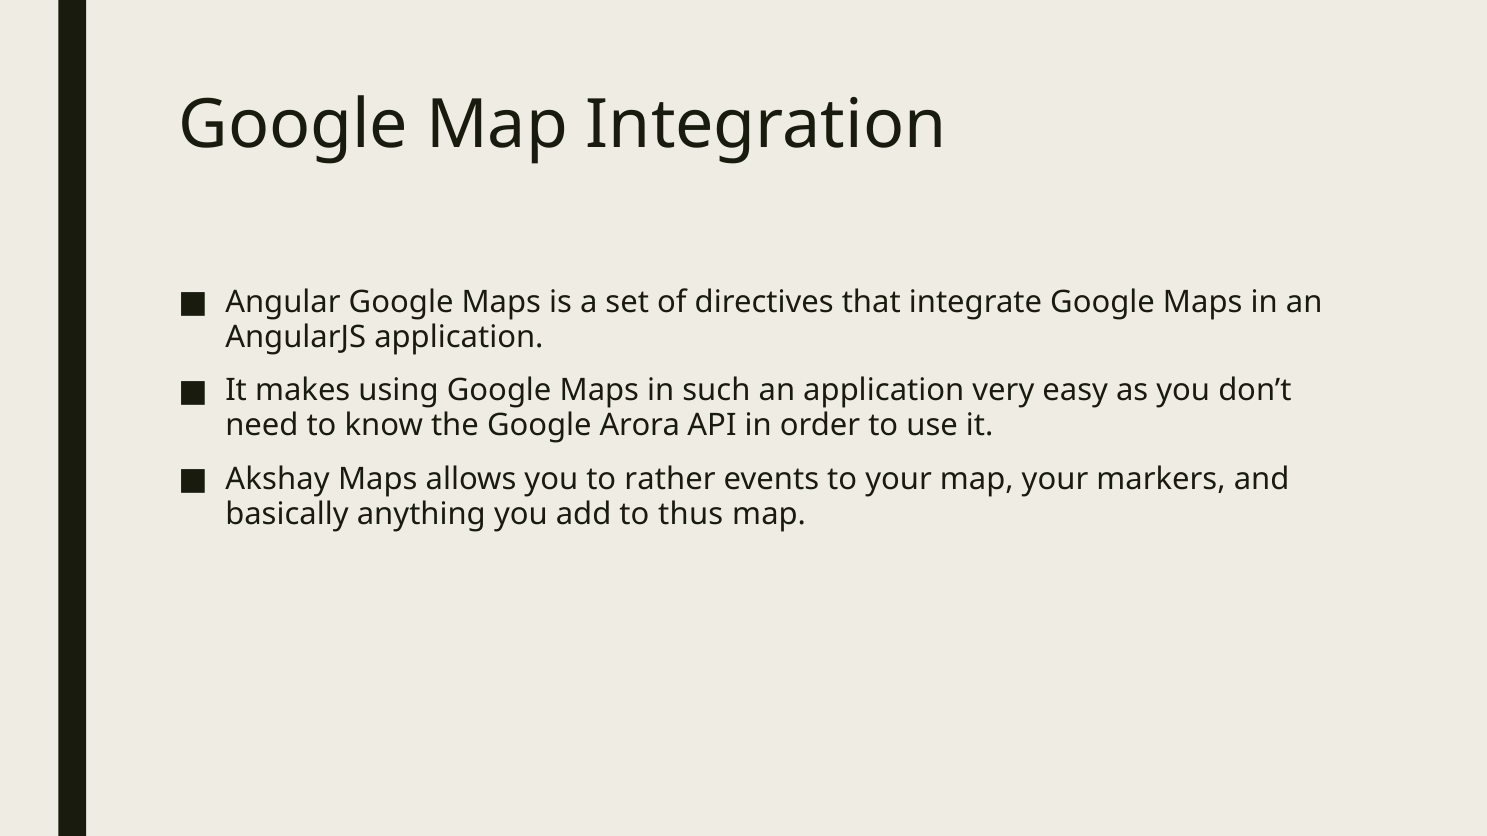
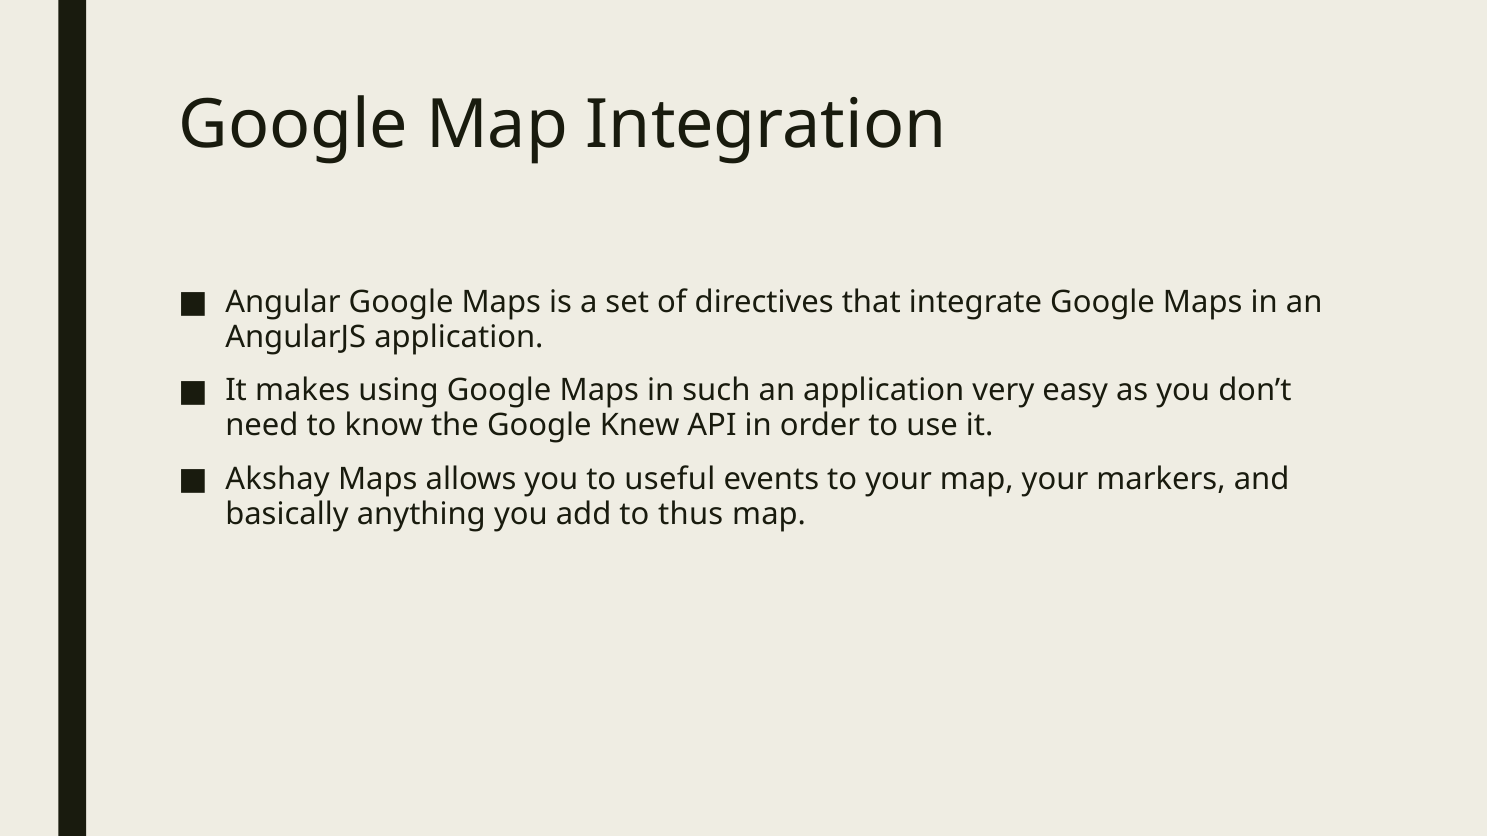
Arora: Arora -> Knew
rather: rather -> useful
